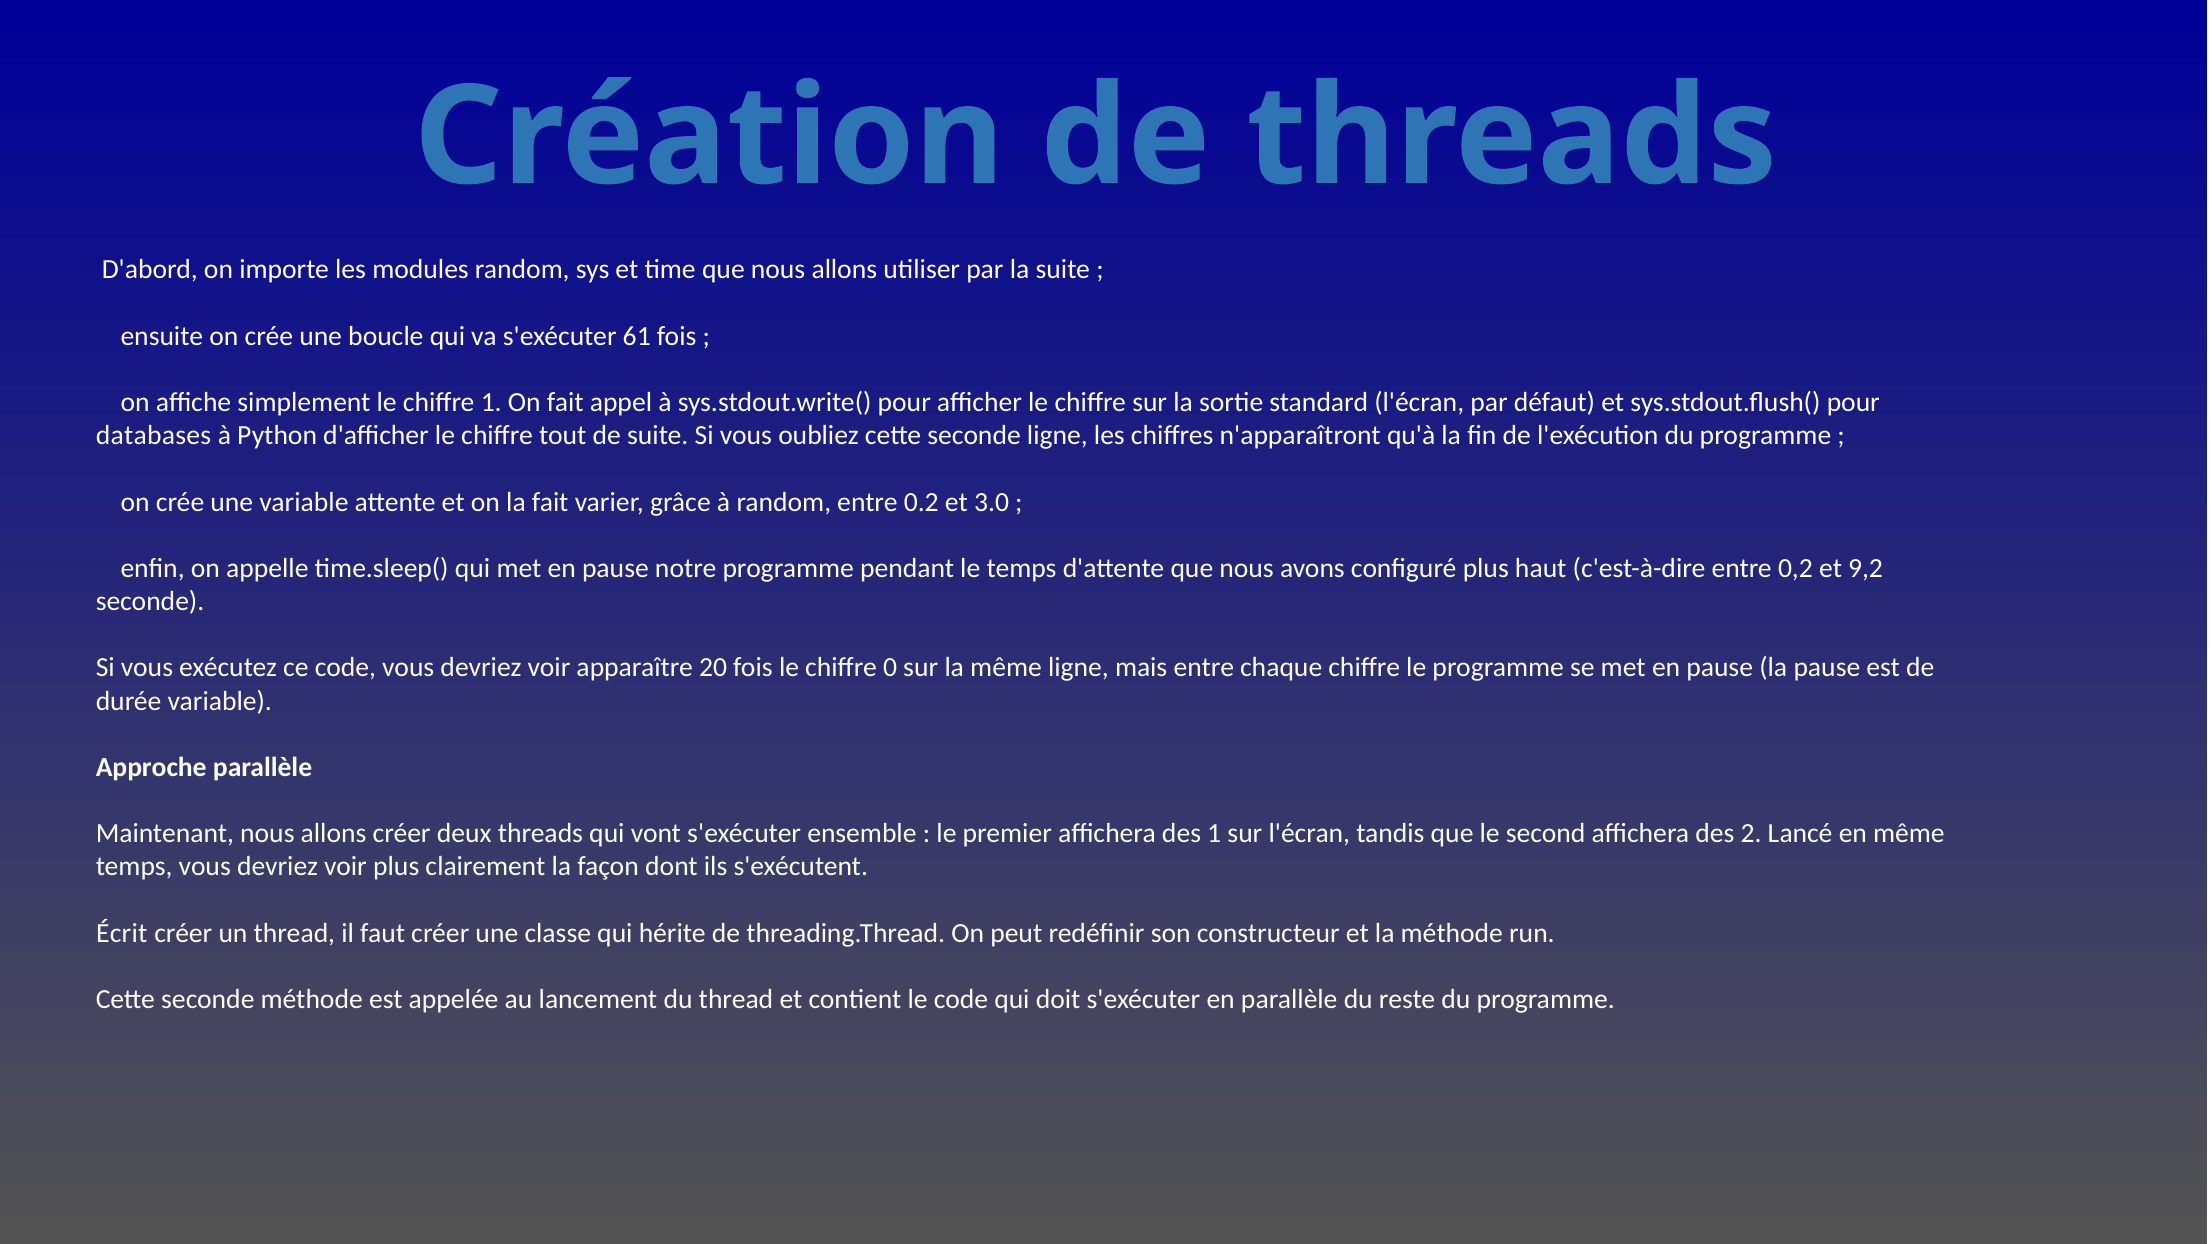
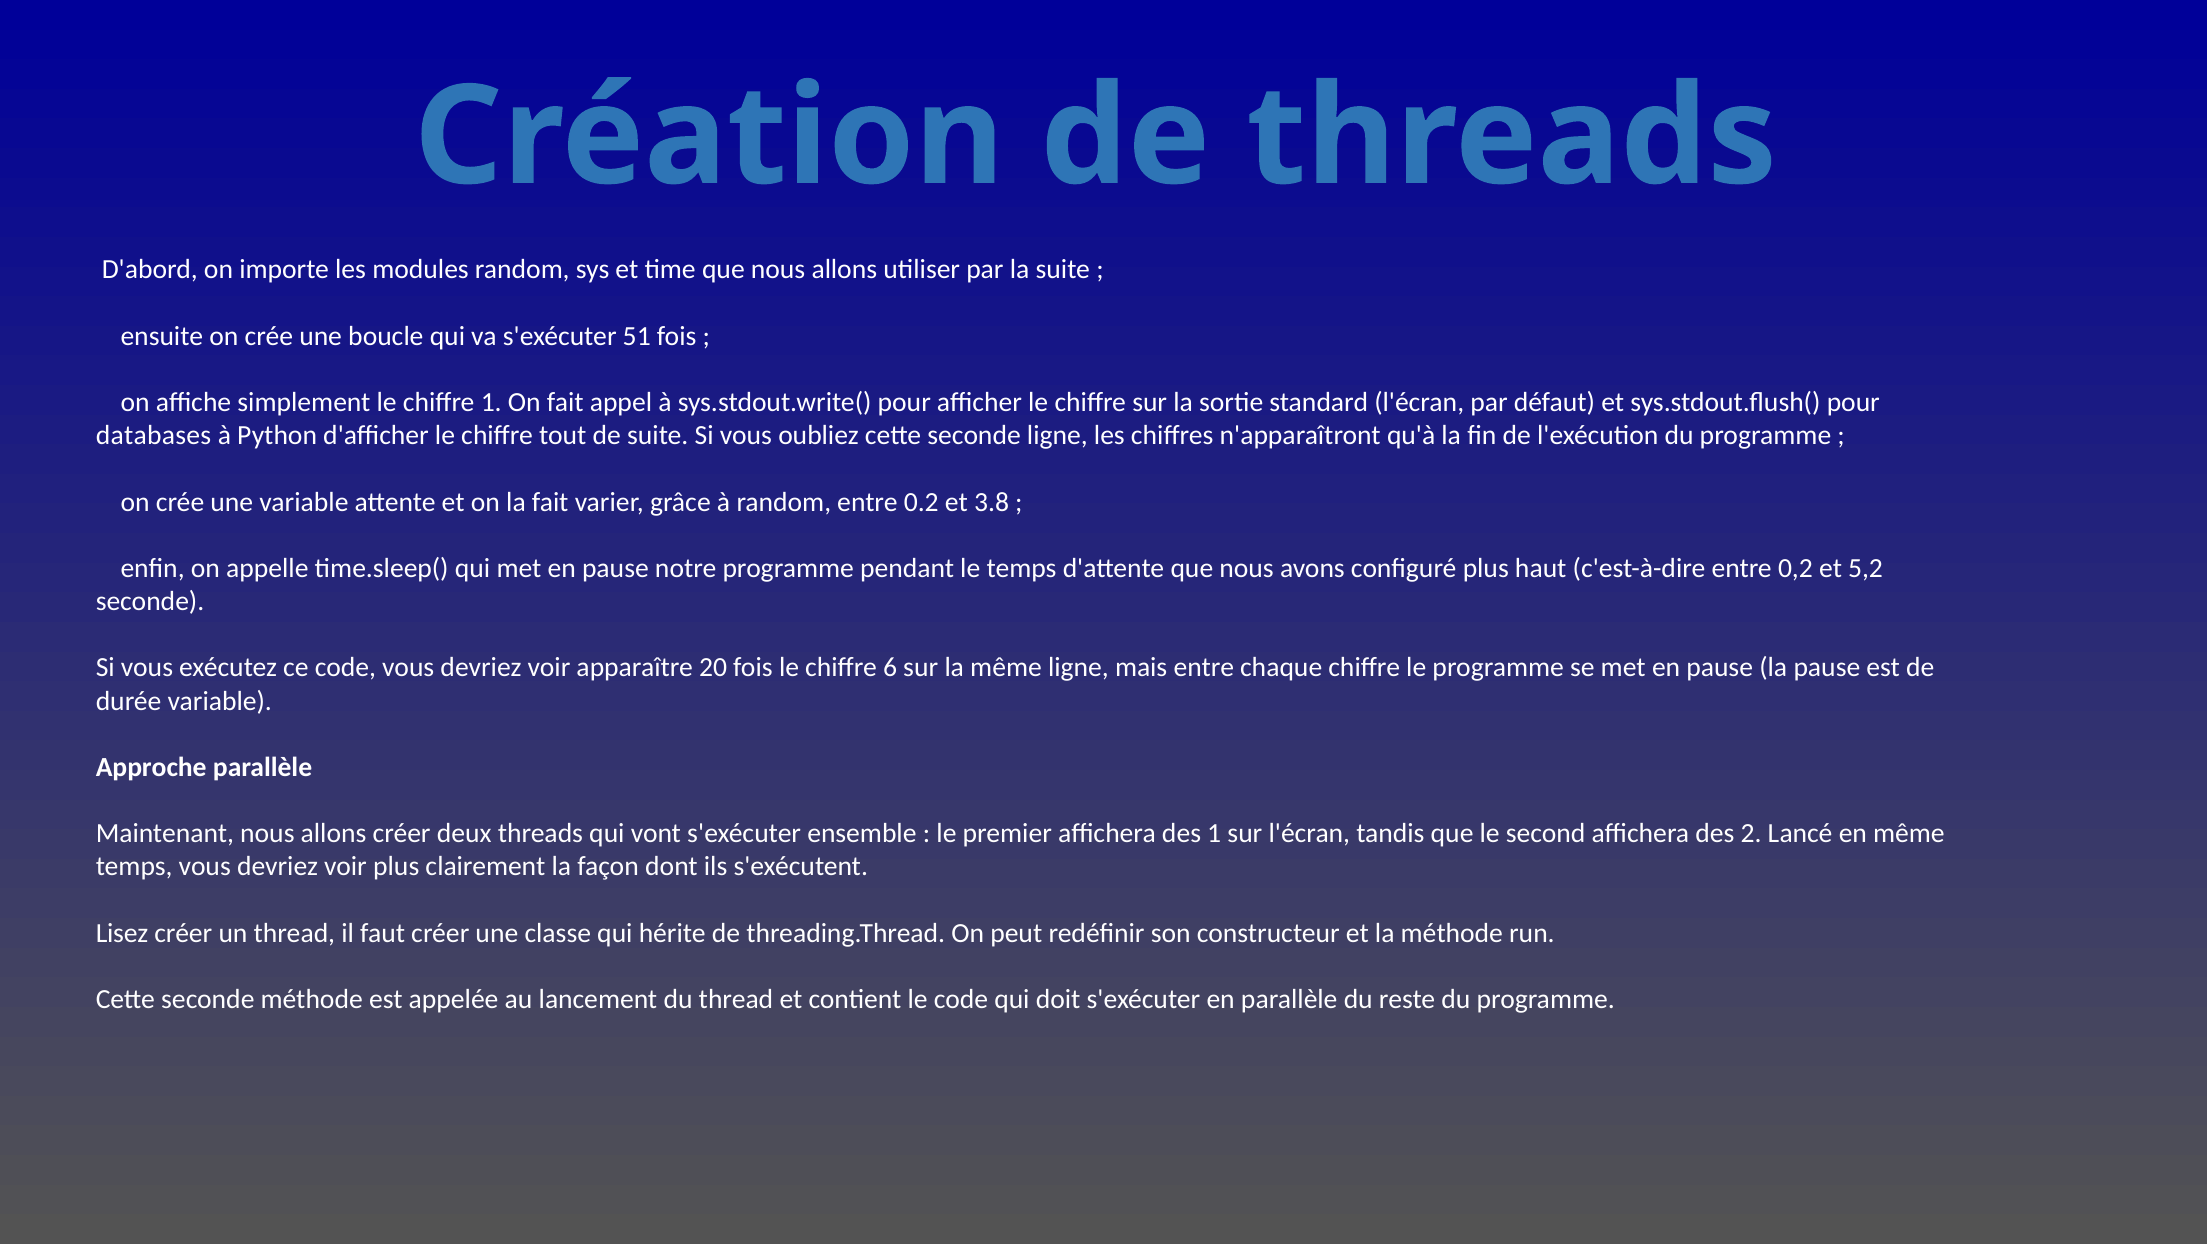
61: 61 -> 51
3.0: 3.0 -> 3.8
9,2: 9,2 -> 5,2
0: 0 -> 6
Écrit: Écrit -> Lisez
